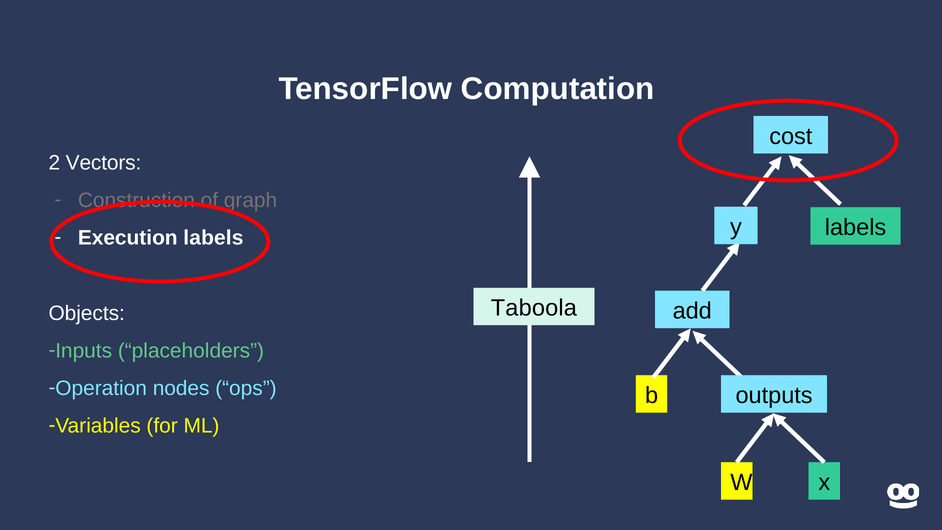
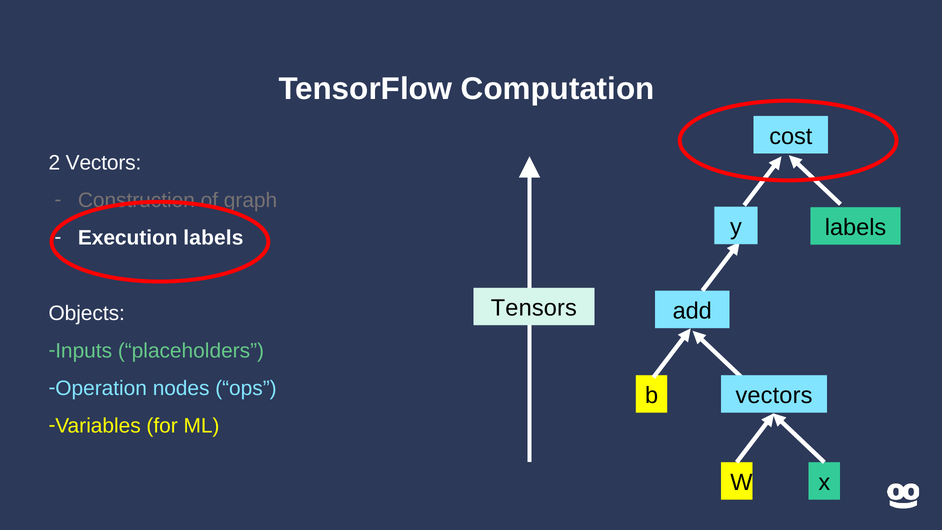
Taboola: Taboola -> Tensors
outputs at (774, 396): outputs -> vectors
